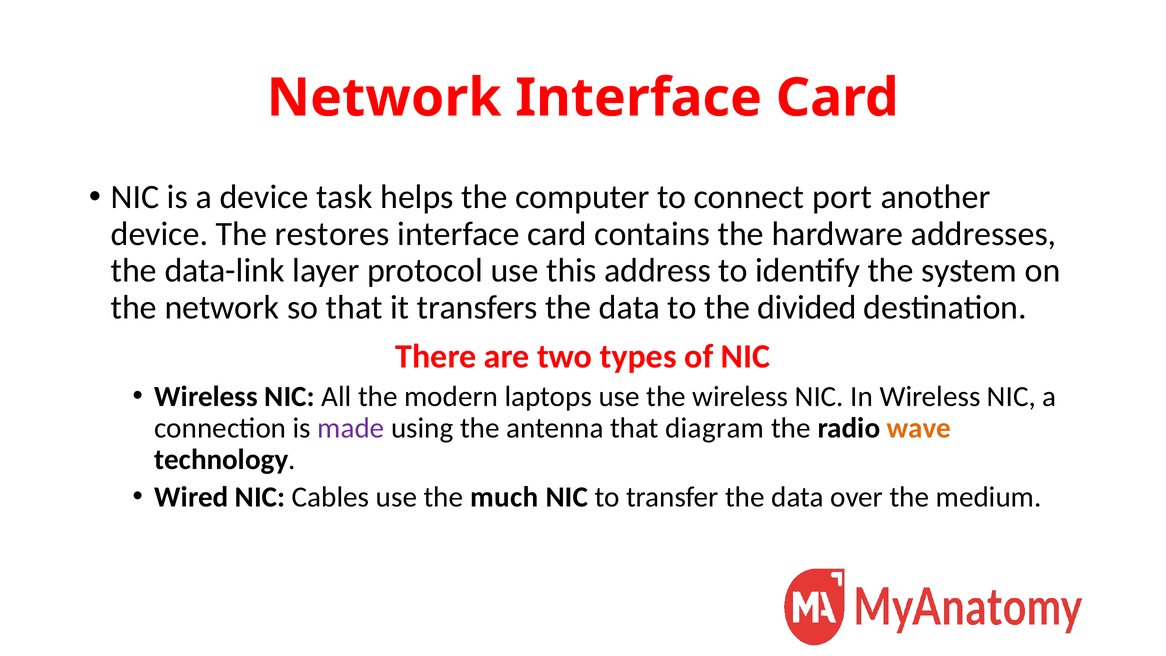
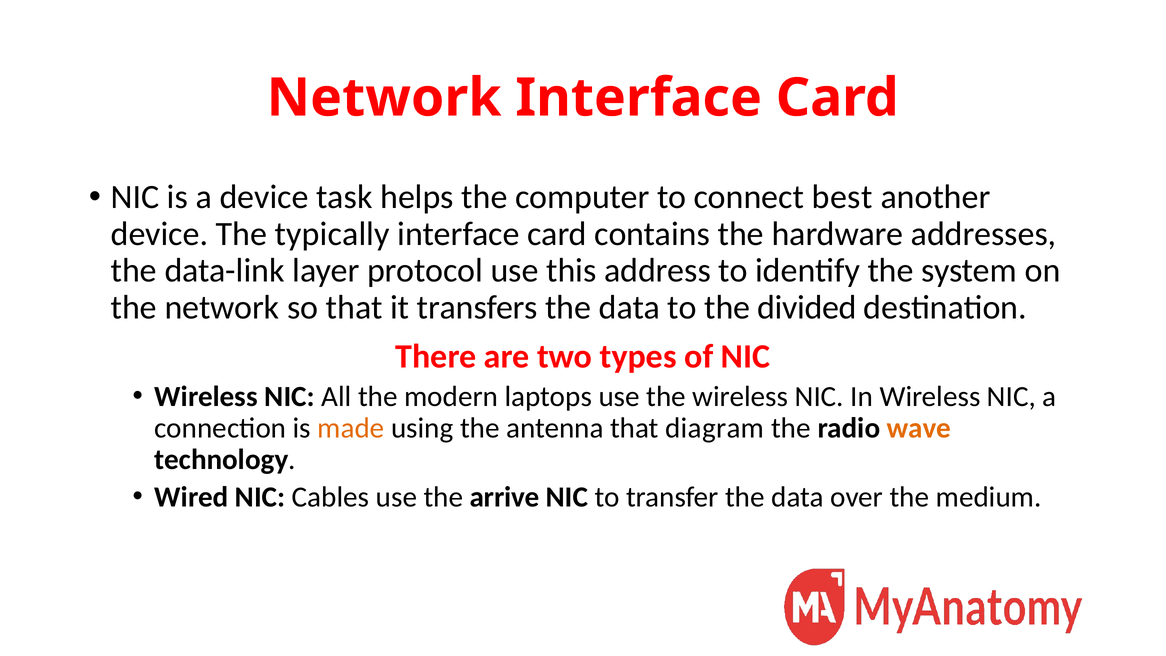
port: port -> best
restores: restores -> typically
made colour: purple -> orange
much: much -> arrive
